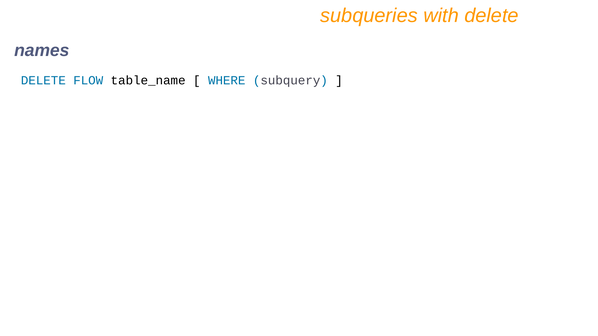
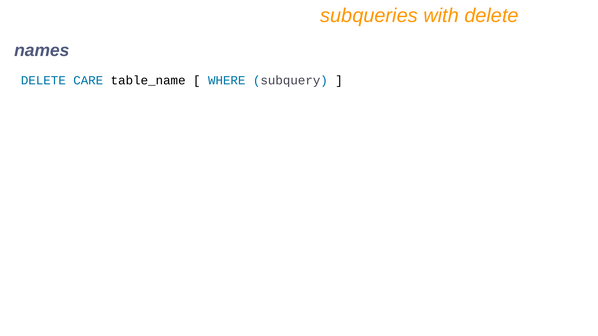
FLOW: FLOW -> CARE
